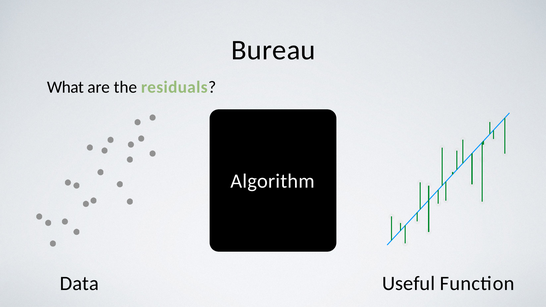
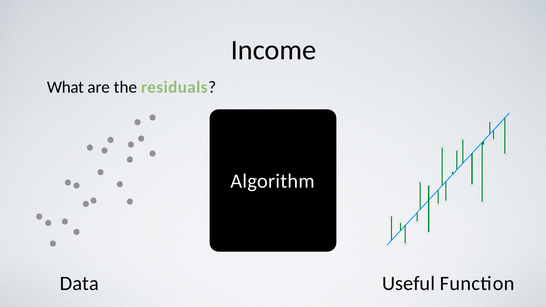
Bureau: Bureau -> Income
